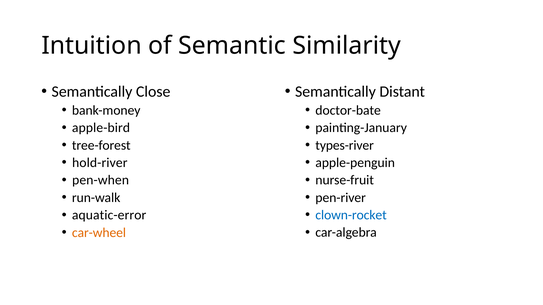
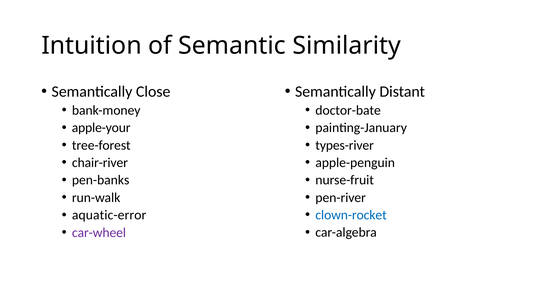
apple-bird: apple-bird -> apple-your
hold-river: hold-river -> chair-river
pen-when: pen-when -> pen-banks
car-wheel colour: orange -> purple
